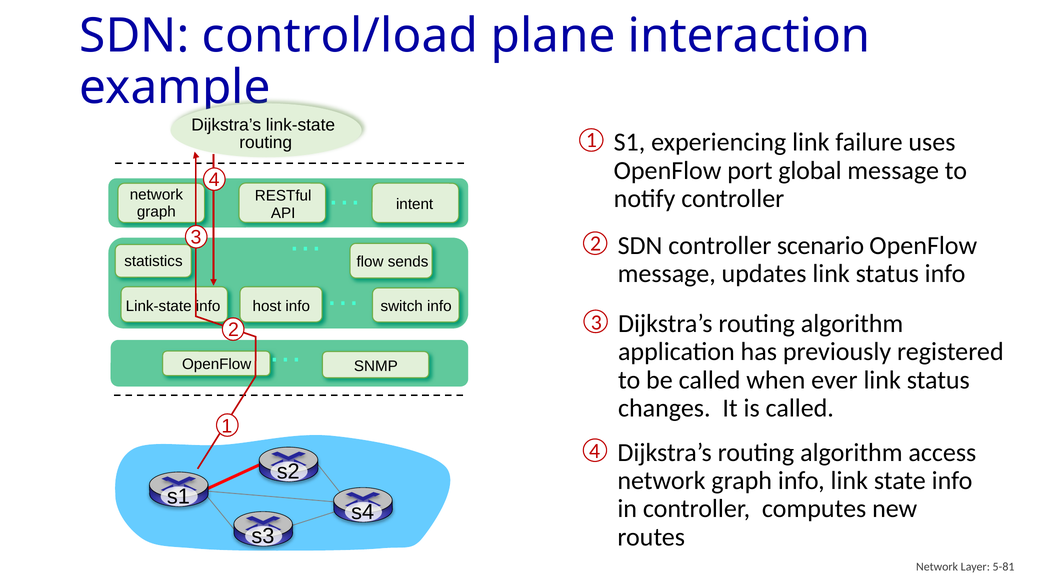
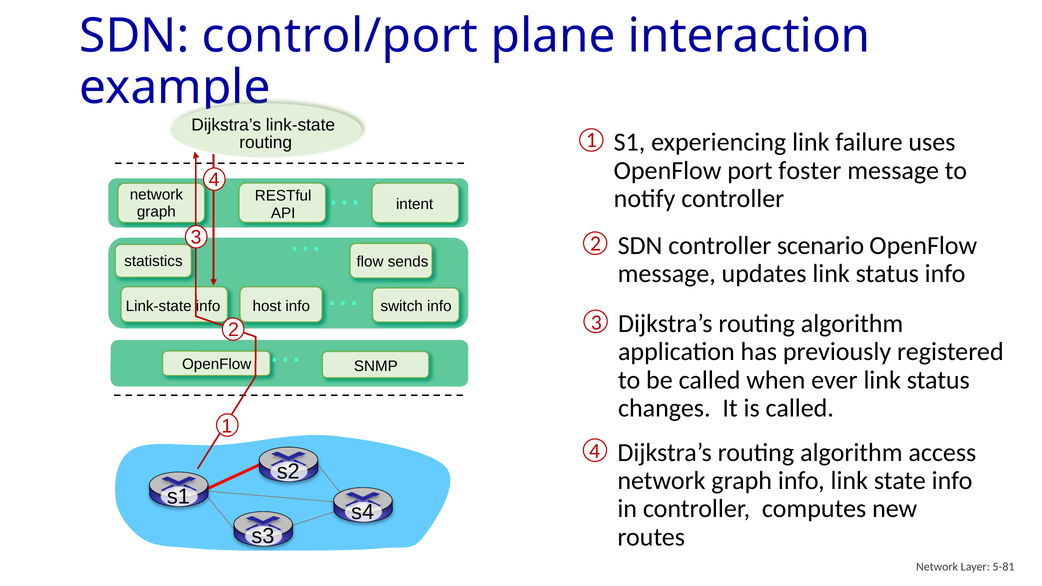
control/load: control/load -> control/port
global: global -> foster
